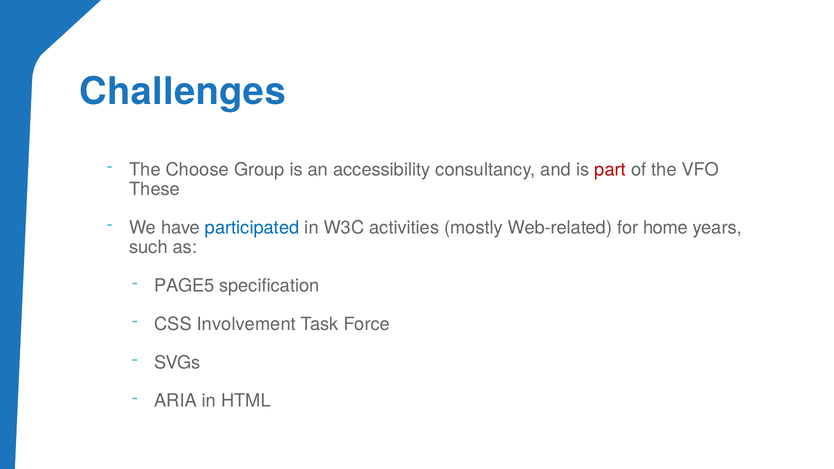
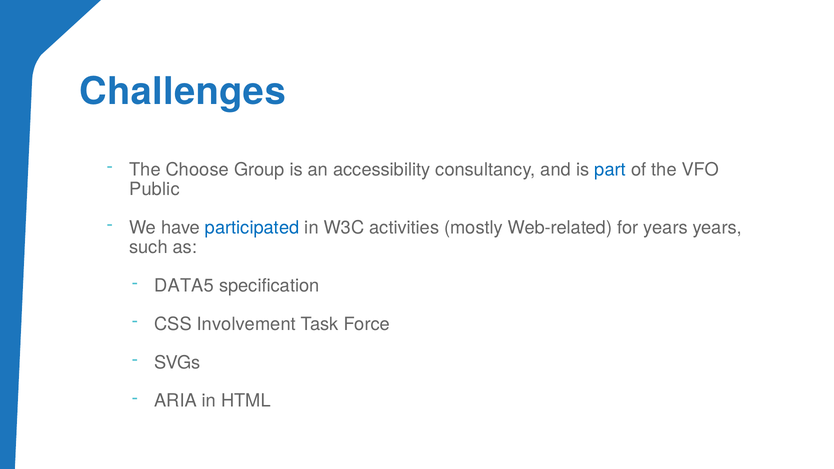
part colour: red -> blue
These: These -> Public
for home: home -> years
PAGE5: PAGE5 -> DATA5
